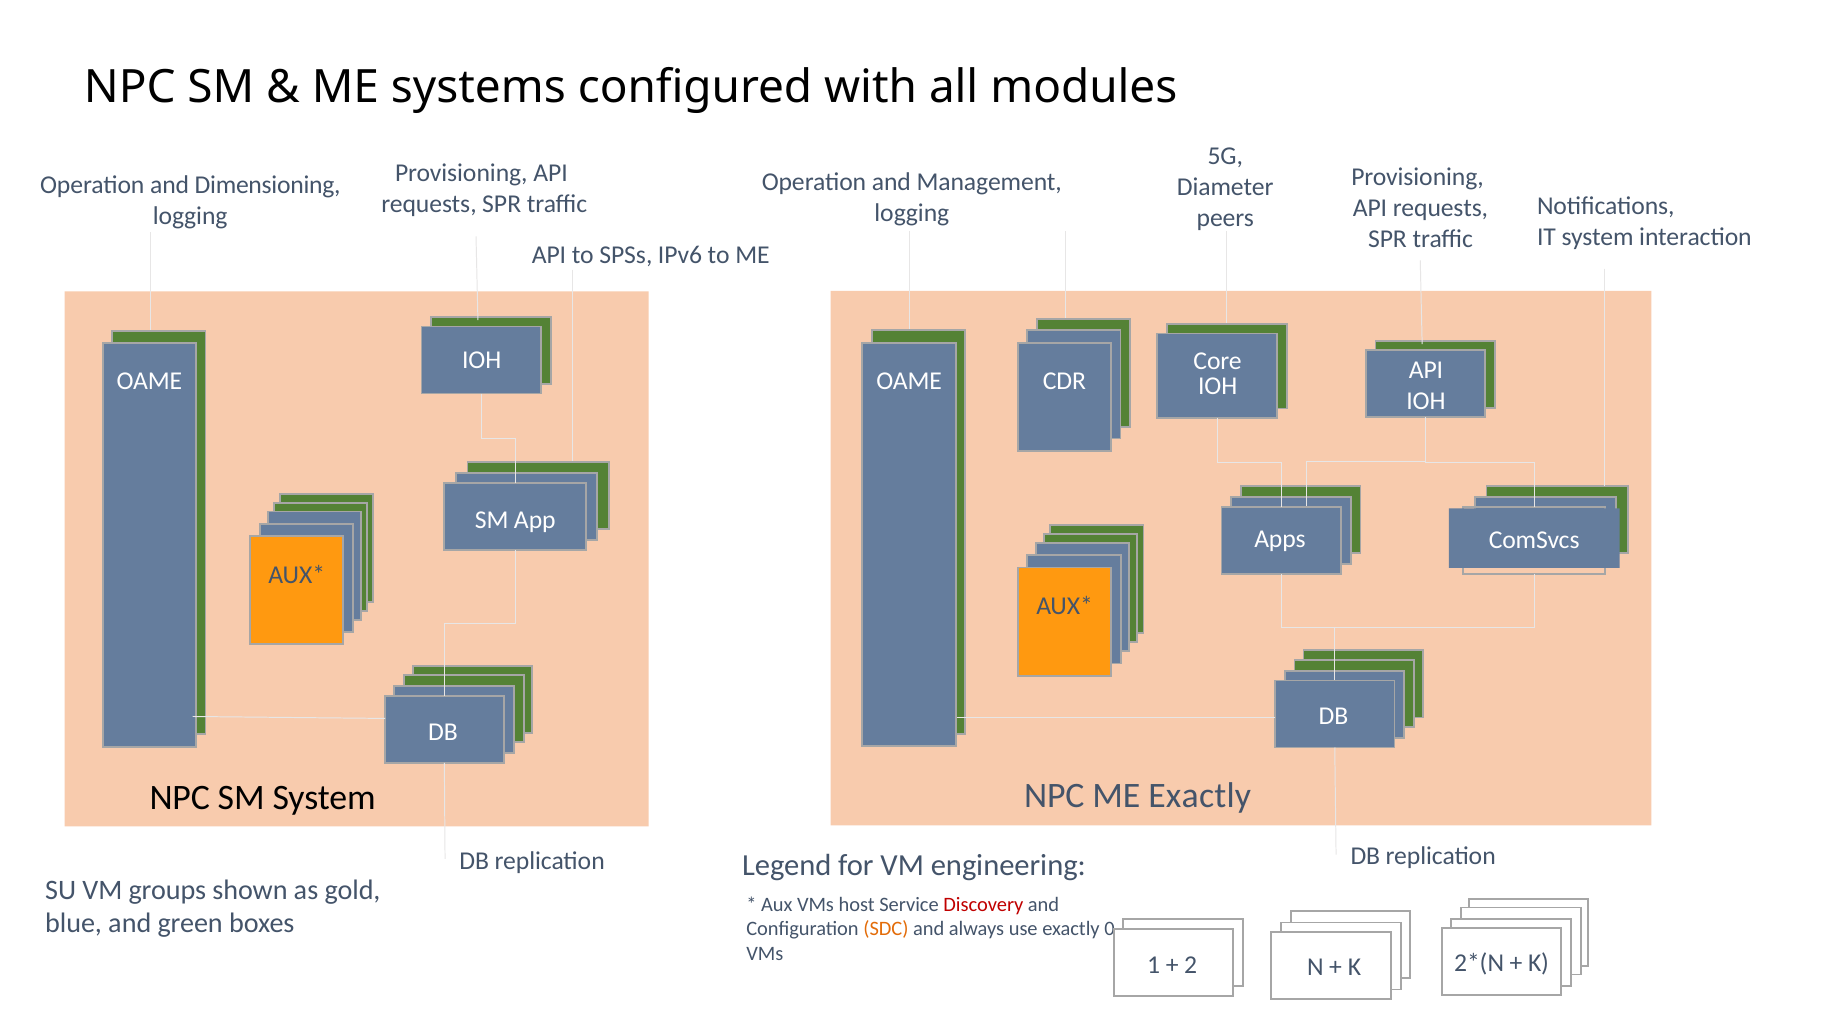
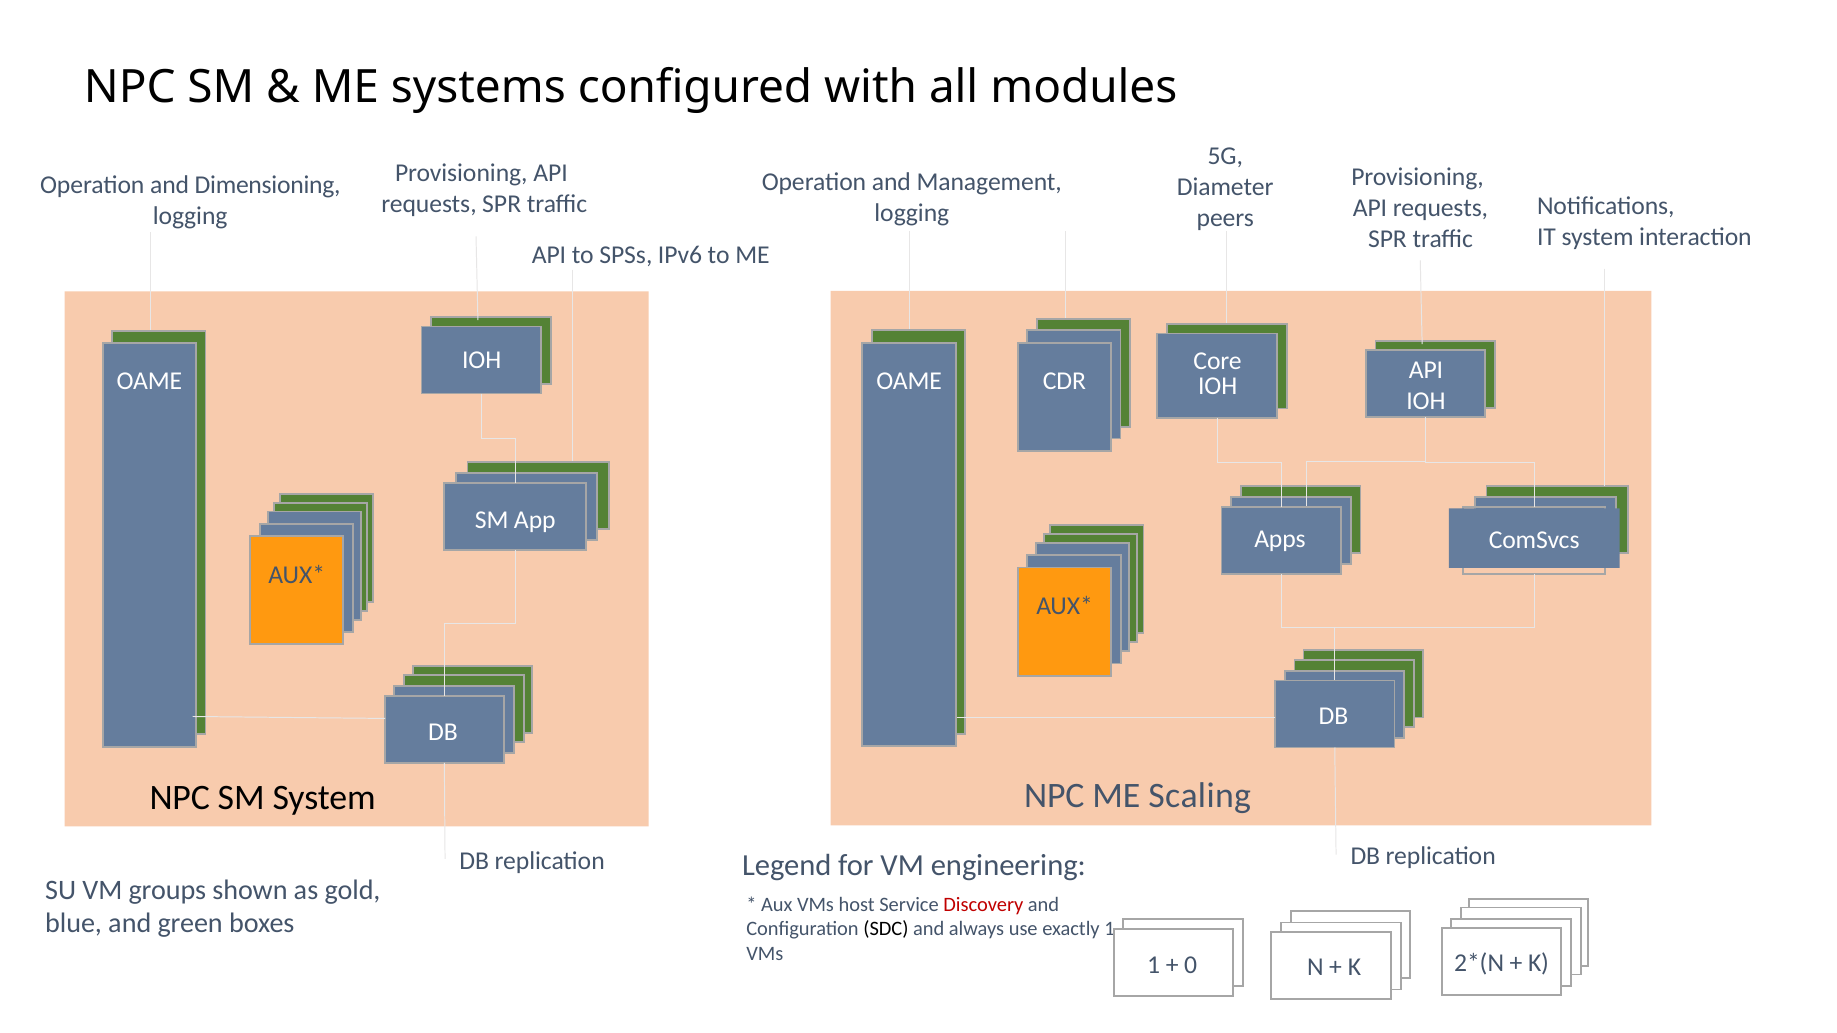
ME Exactly: Exactly -> Scaling
SDC colour: orange -> black
exactly 0: 0 -> 1
2: 2 -> 0
